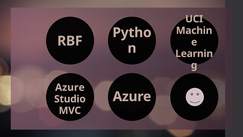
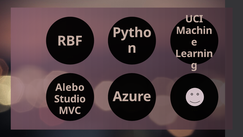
Azure at (70, 87): Azure -> Alebo
